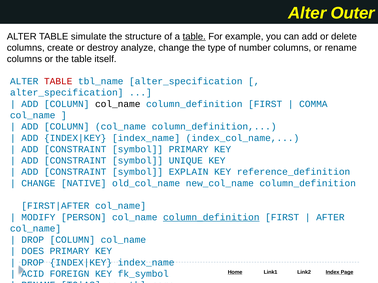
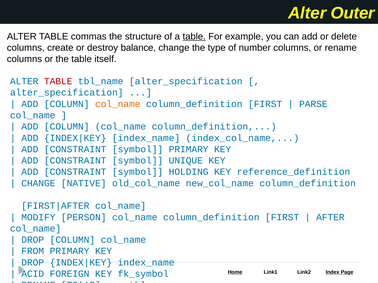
simulate: simulate -> commas
analyze: analyze -> balance
col_name at (118, 104) colour: black -> orange
COMMA: COMMA -> PARSE
EXPLAIN: EXPLAIN -> HOLDING
column_definition at (211, 218) underline: present -> none
DOES: DOES -> FROM
